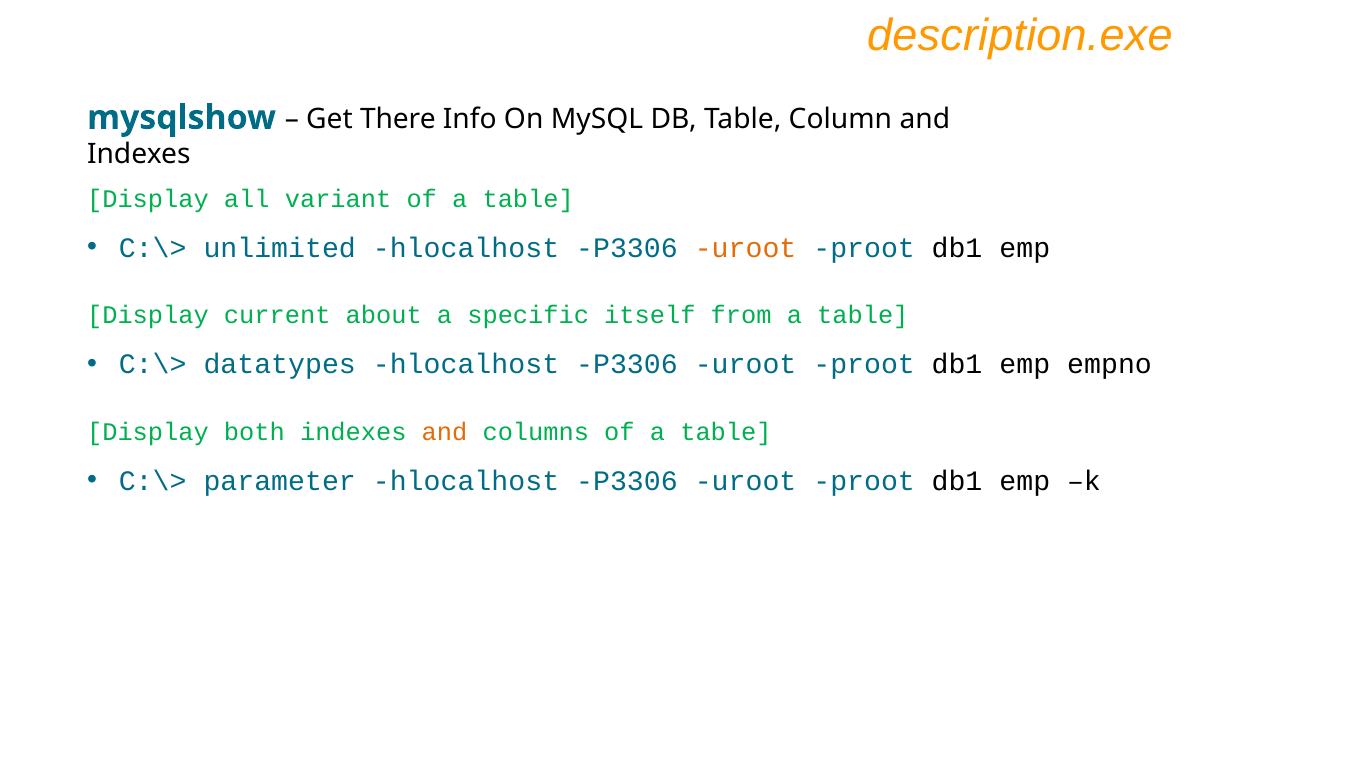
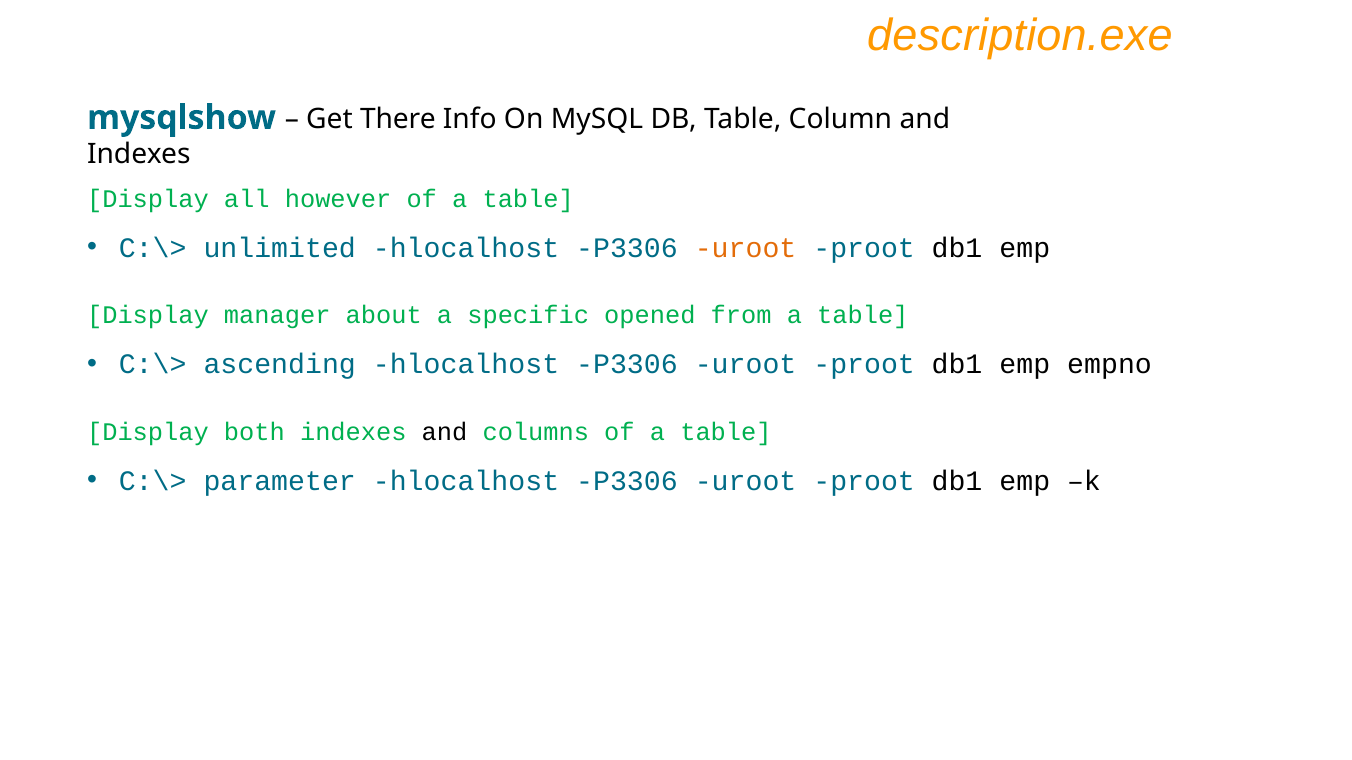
variant: variant -> however
current: current -> manager
itself: itself -> opened
datatypes: datatypes -> ascending
and at (445, 432) colour: orange -> black
